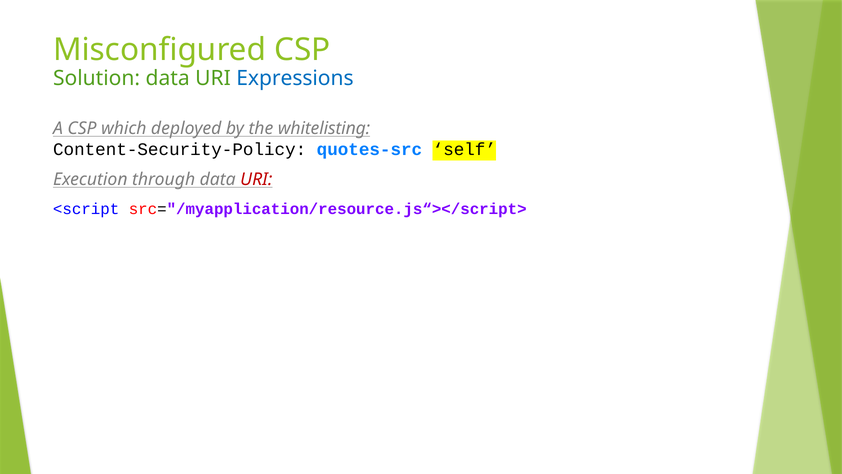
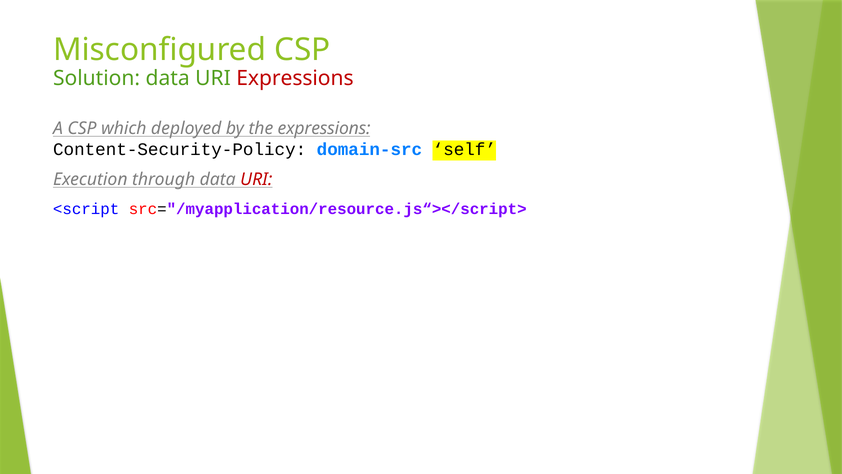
Expressions at (295, 78) colour: blue -> red
the whitelisting: whitelisting -> expressions
quotes-src: quotes-src -> domain-src
